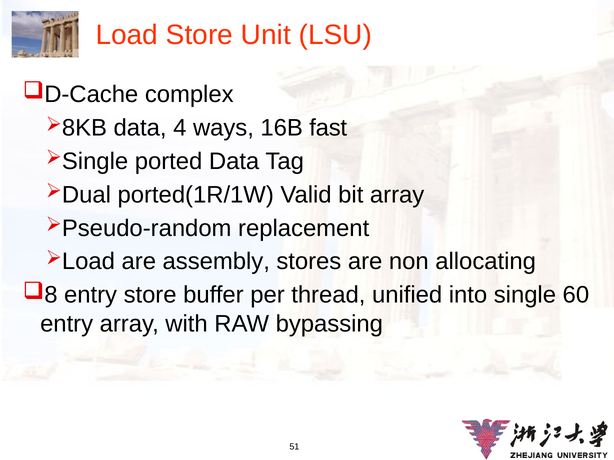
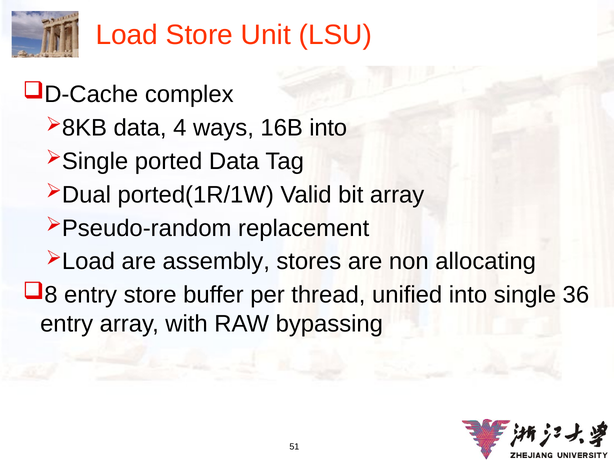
16B fast: fast -> into
60: 60 -> 36
